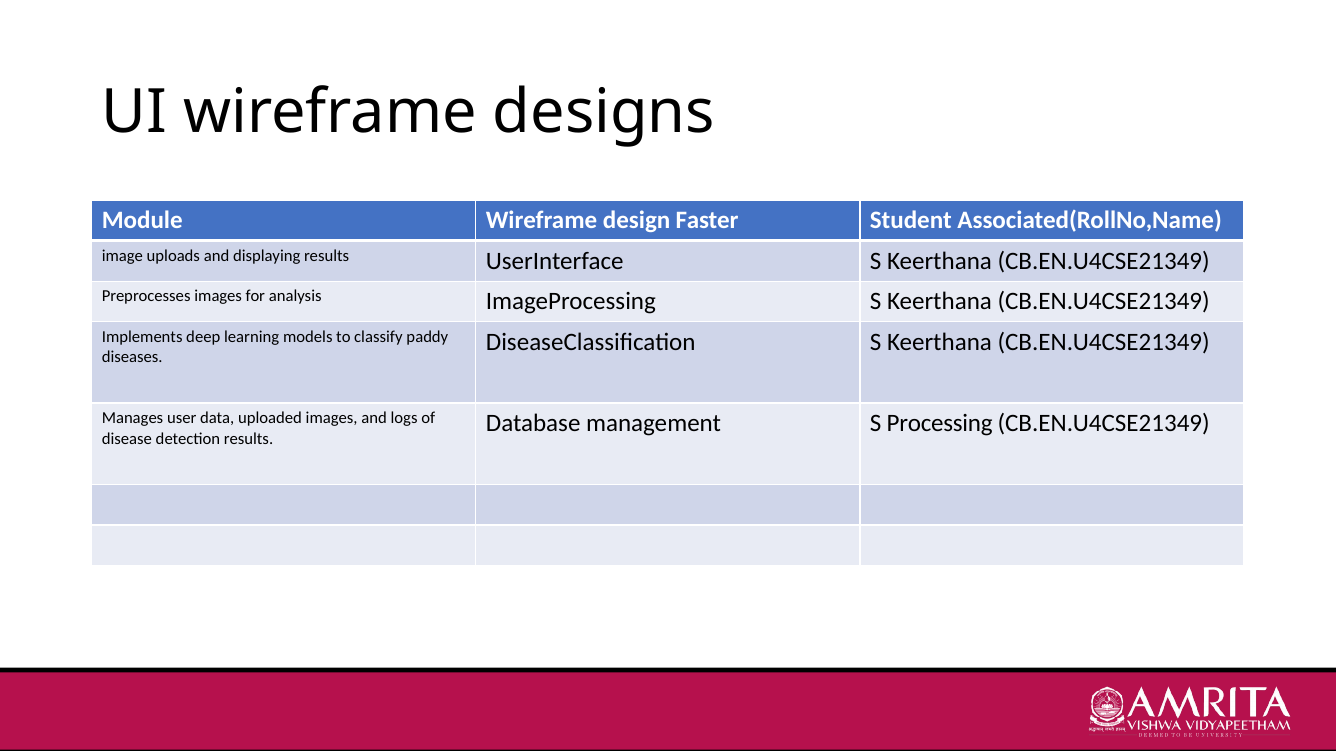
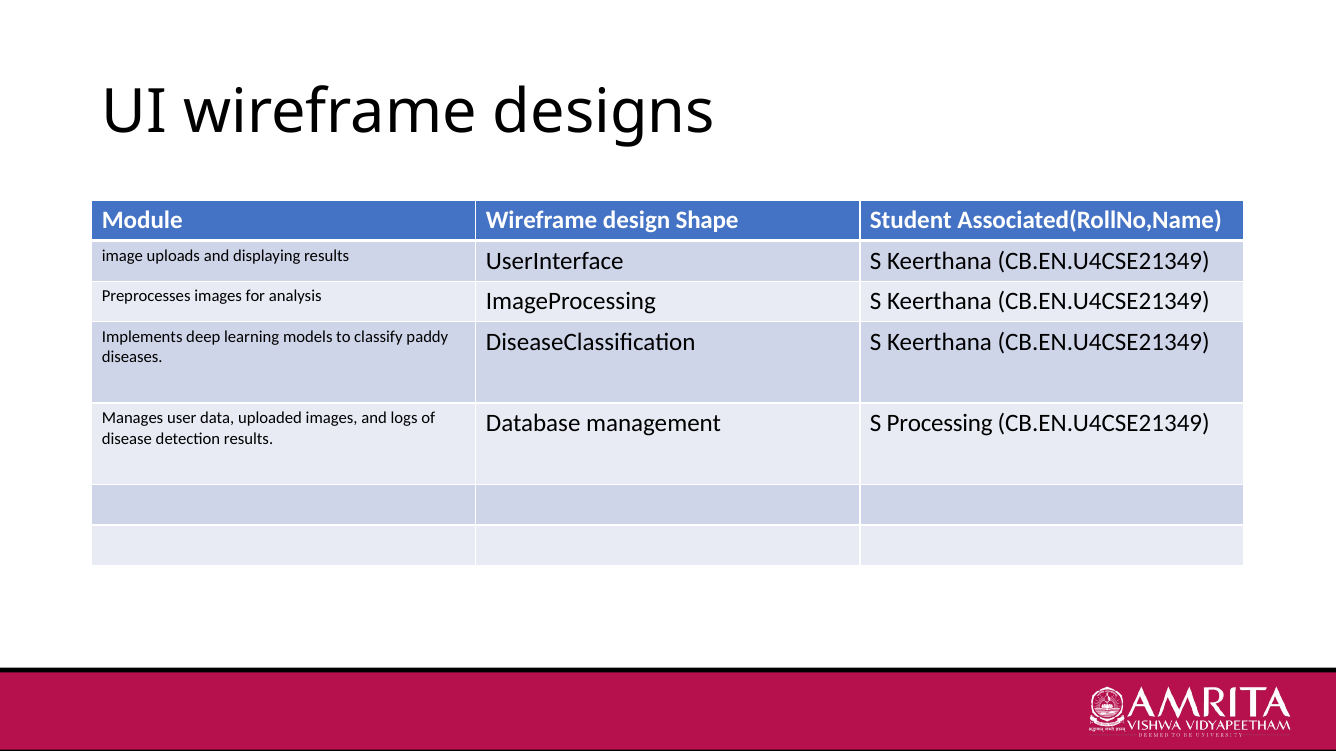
Faster: Faster -> Shape
